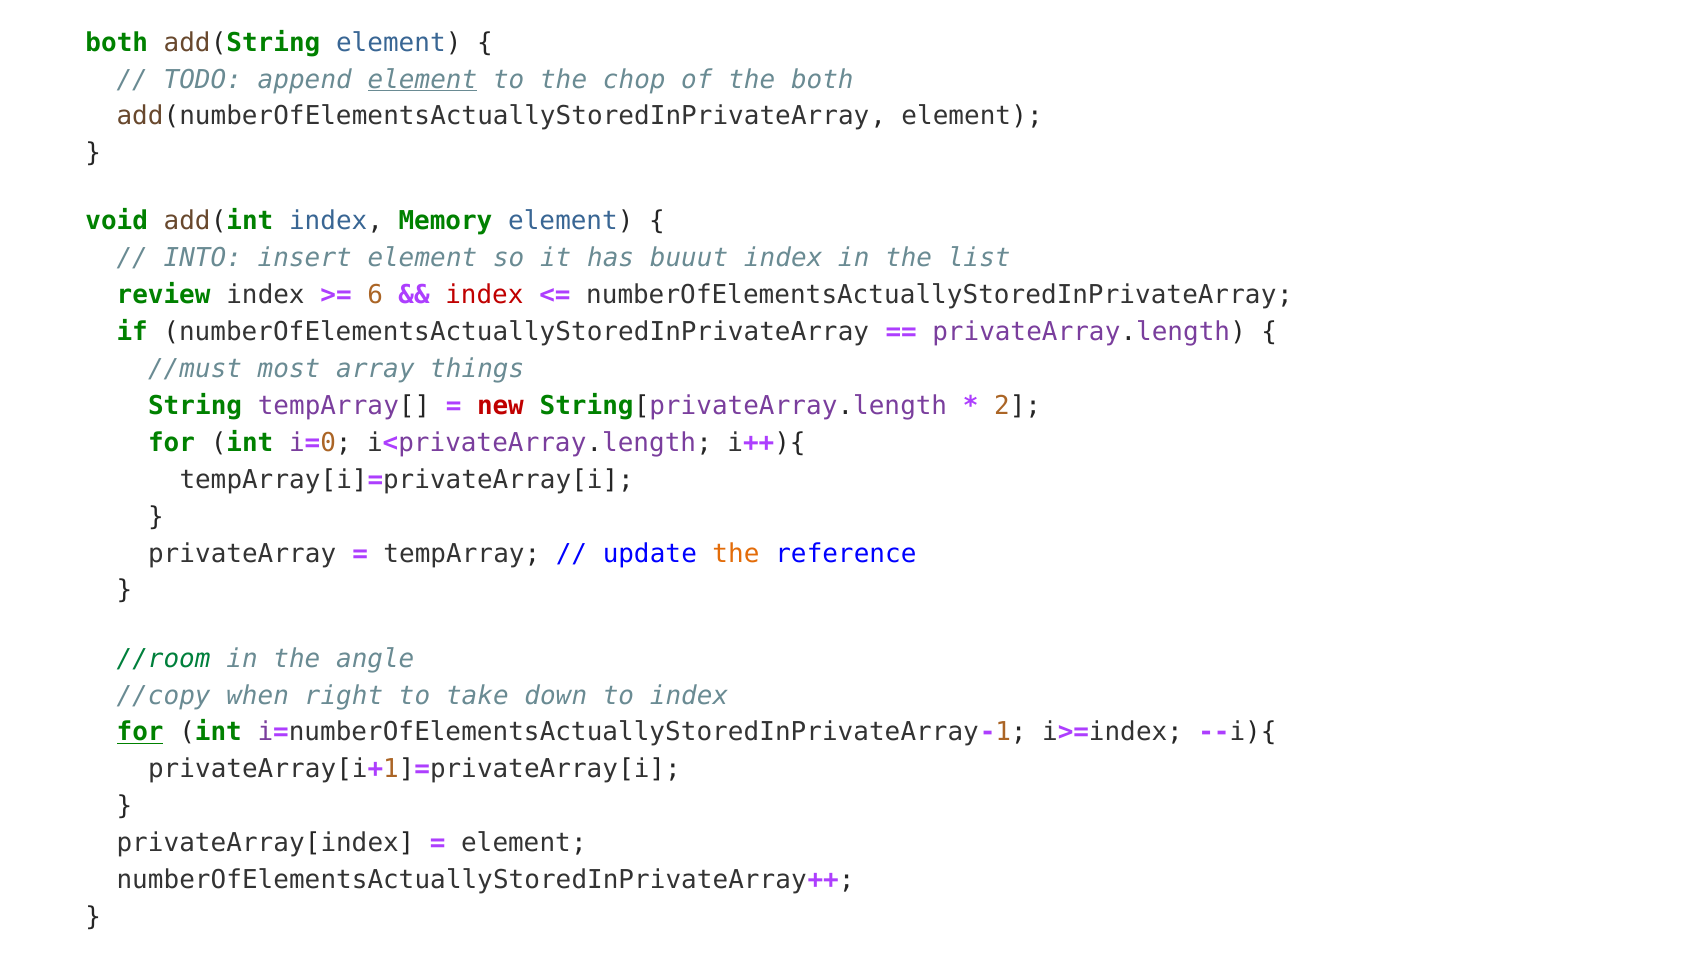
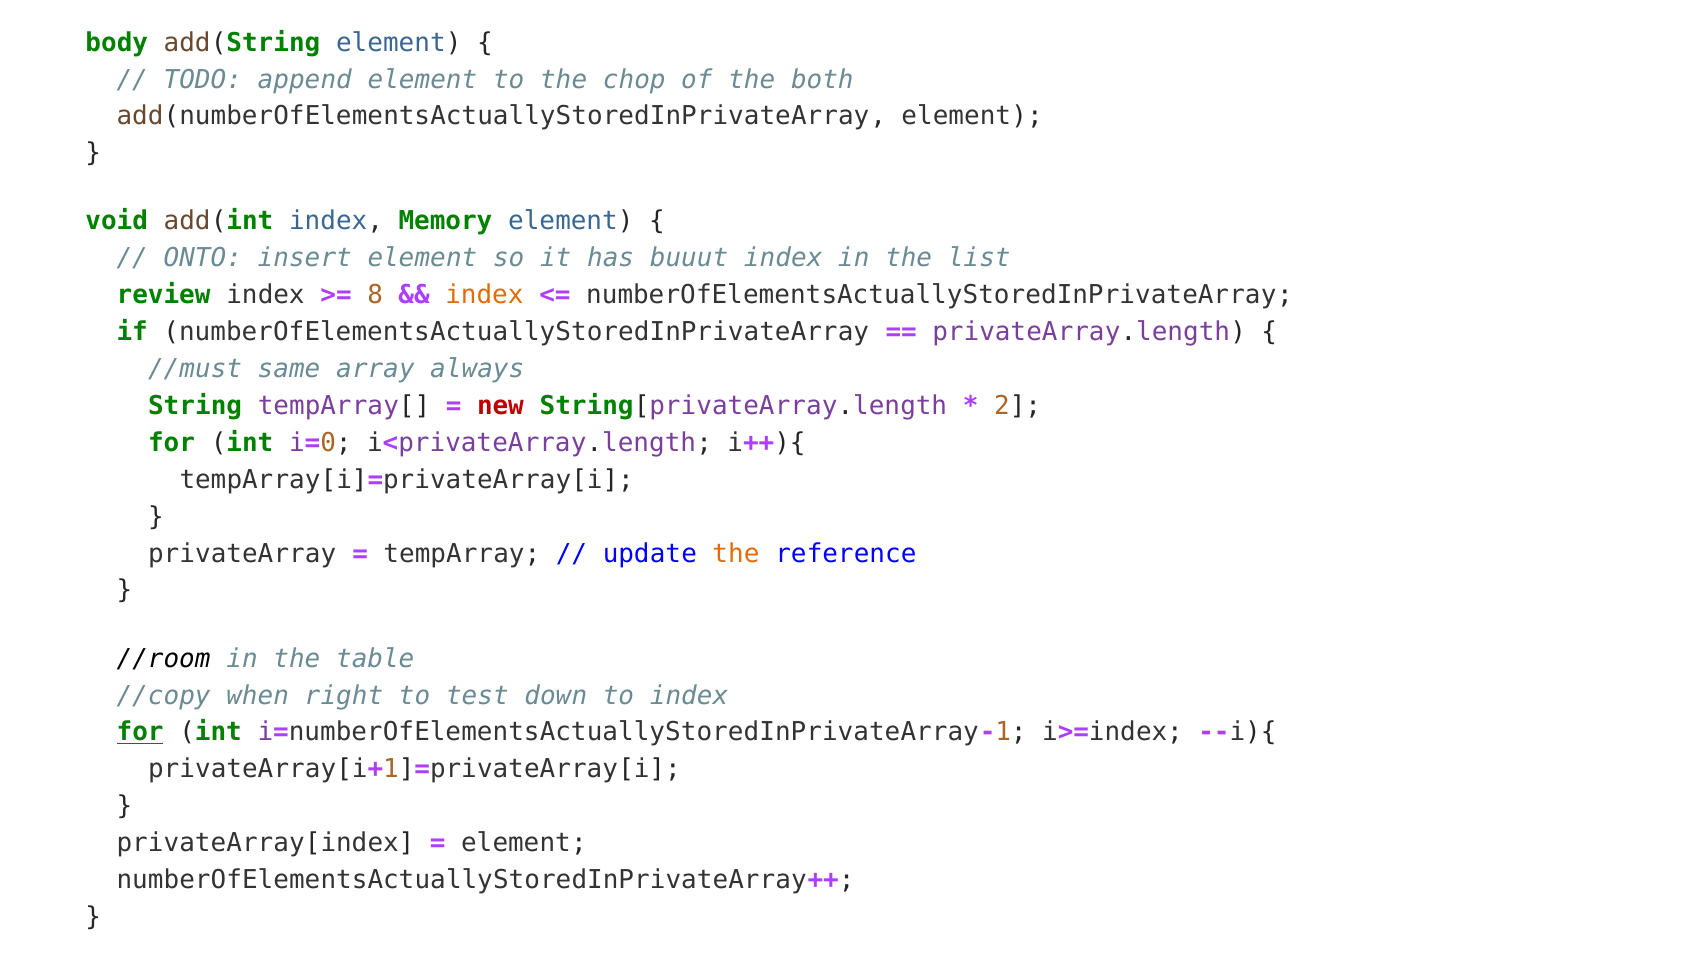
both at (117, 43): both -> body
element at (422, 79) underline: present -> none
INTO: INTO -> ONTO
6: 6 -> 8
index at (484, 295) colour: red -> orange
most: most -> same
things: things -> always
//room colour: green -> black
angle: angle -> table
take: take -> test
